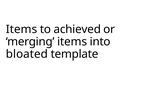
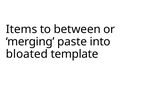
achieved: achieved -> between
merging items: items -> paste
